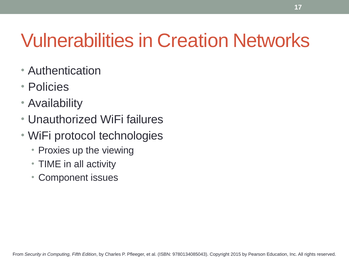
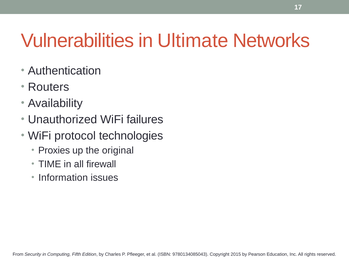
Creation: Creation -> Ultimate
Policies: Policies -> Routers
viewing: viewing -> original
activity: activity -> firewall
Component: Component -> Information
